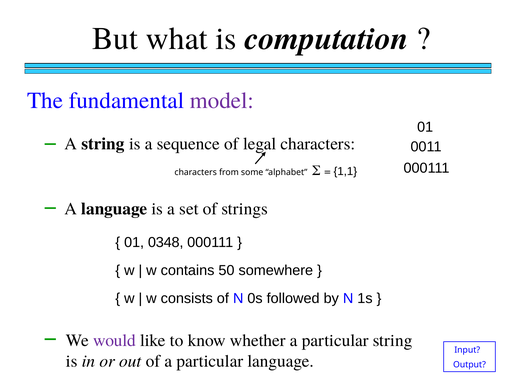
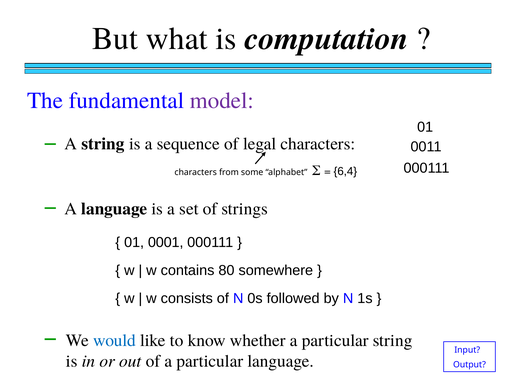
1,1: 1,1 -> 6,4
0348: 0348 -> 0001
50: 50 -> 80
would colour: purple -> blue
